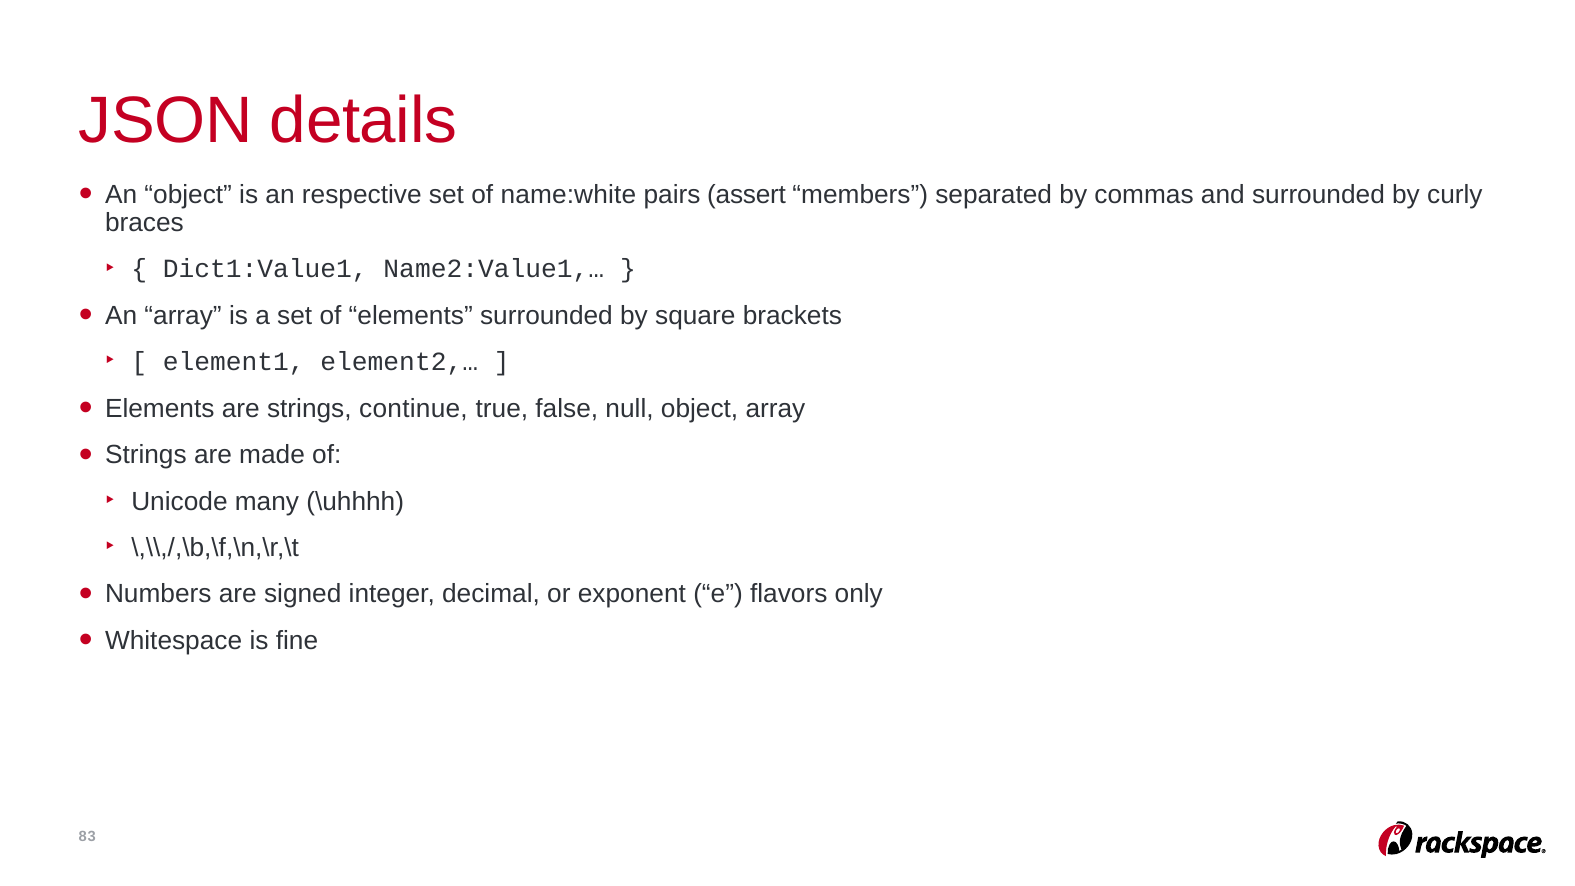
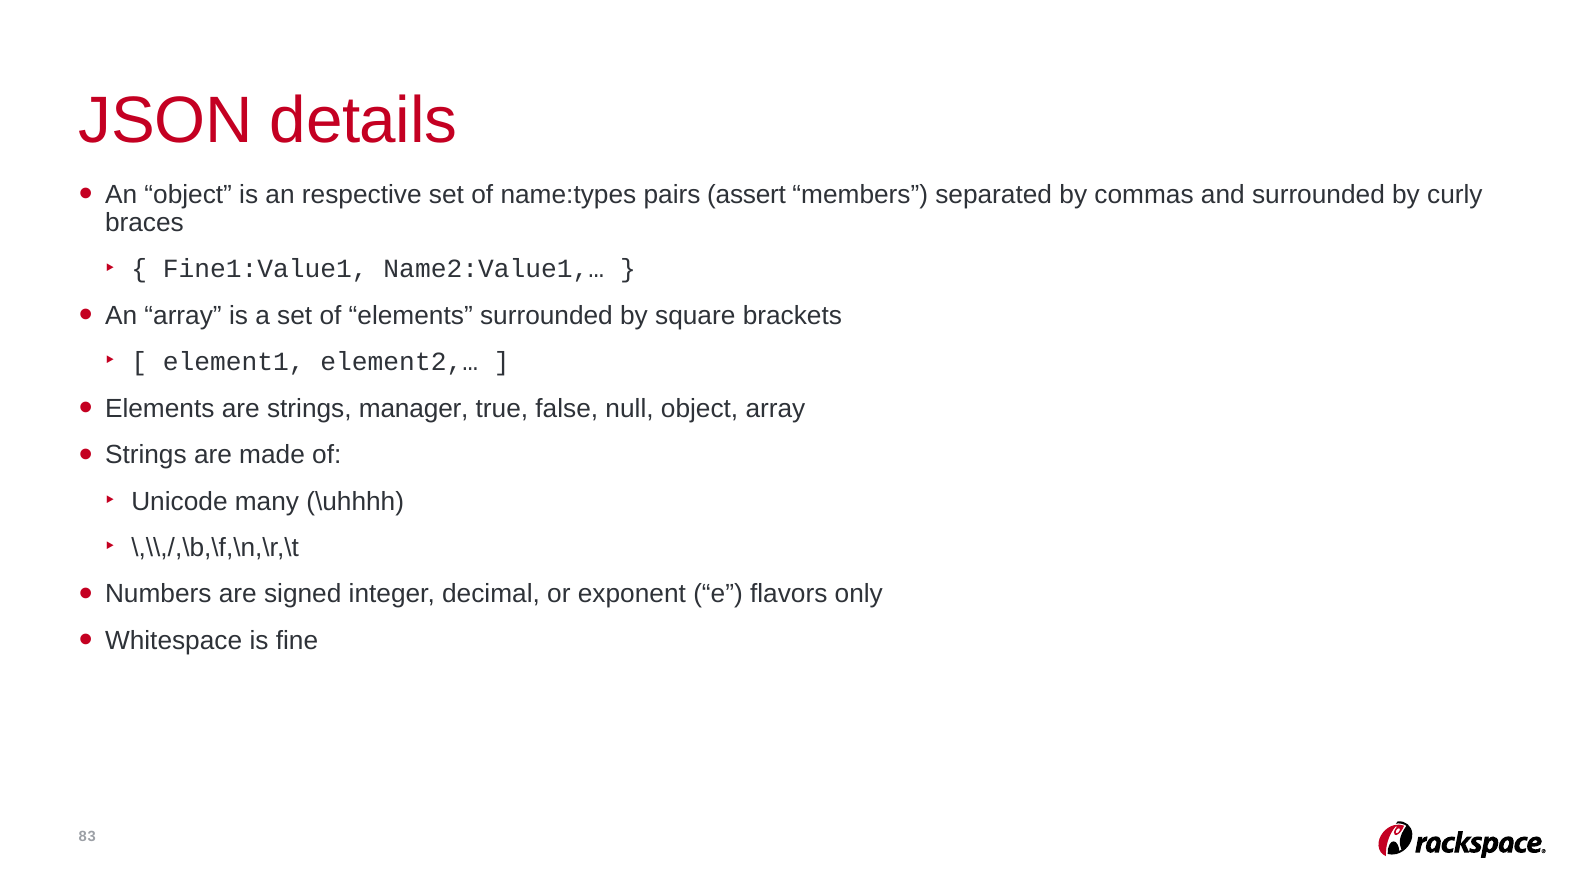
name:white: name:white -> name:types
Dict1:Value1: Dict1:Value1 -> Fine1:Value1
continue: continue -> manager
